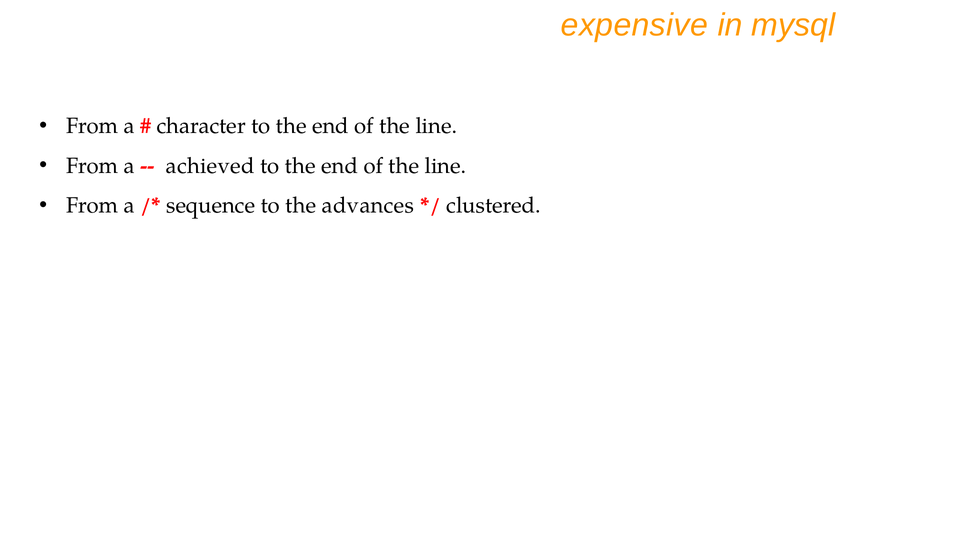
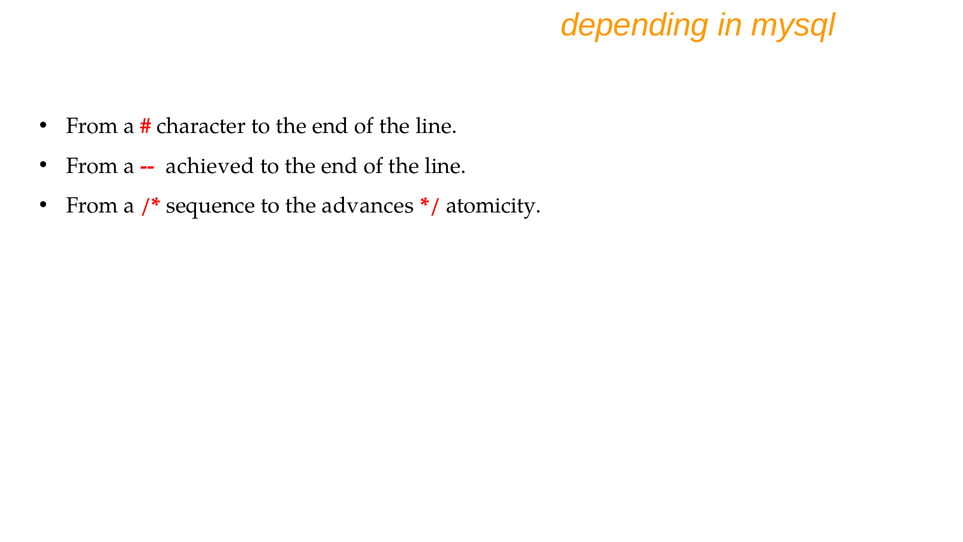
expensive: expensive -> depending
clustered: clustered -> atomicity
